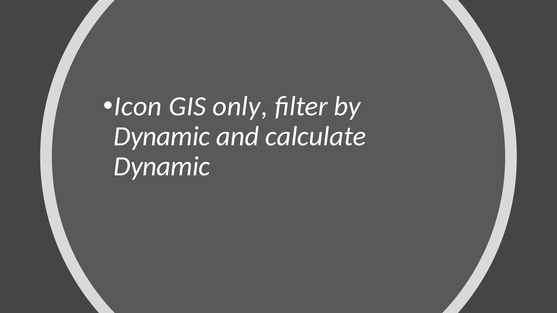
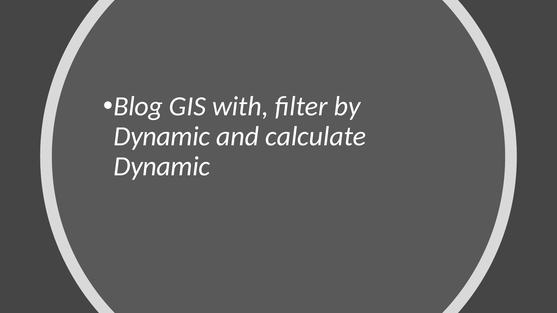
Icon: Icon -> Blog
only: only -> with
